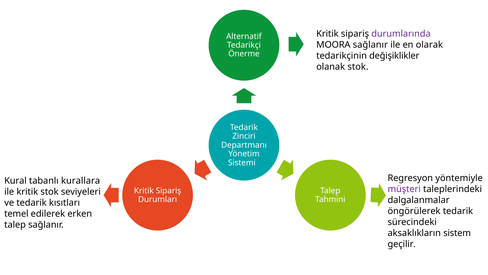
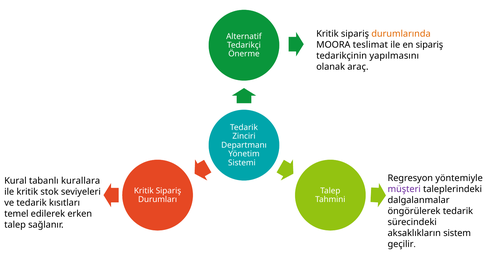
durumlarında colour: purple -> orange
MOORA sağlanır: sağlanır -> teslimat
en olarak: olarak -> sipariş
değişiklikler: değişiklikler -> yapılmasını
olanak stok: stok -> araç
